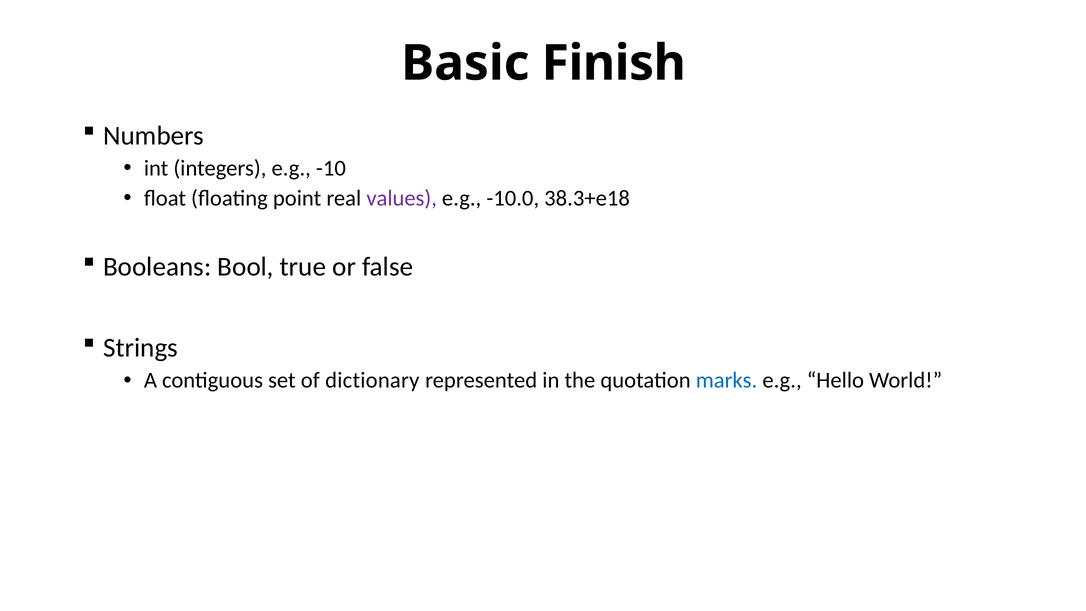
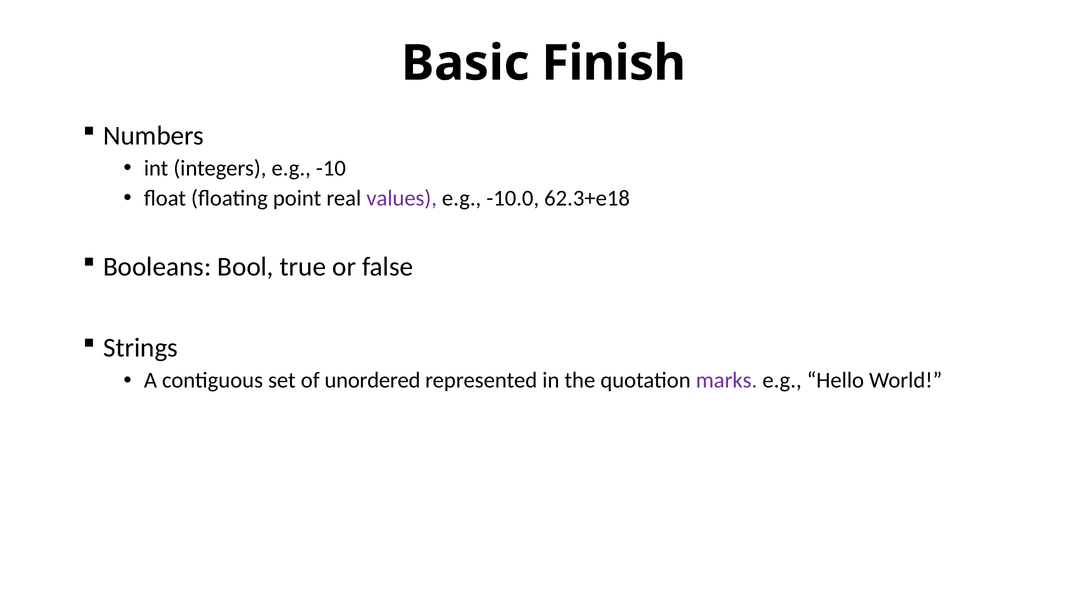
38.3+e18: 38.3+e18 -> 62.3+e18
dictionary: dictionary -> unordered
marks colour: blue -> purple
